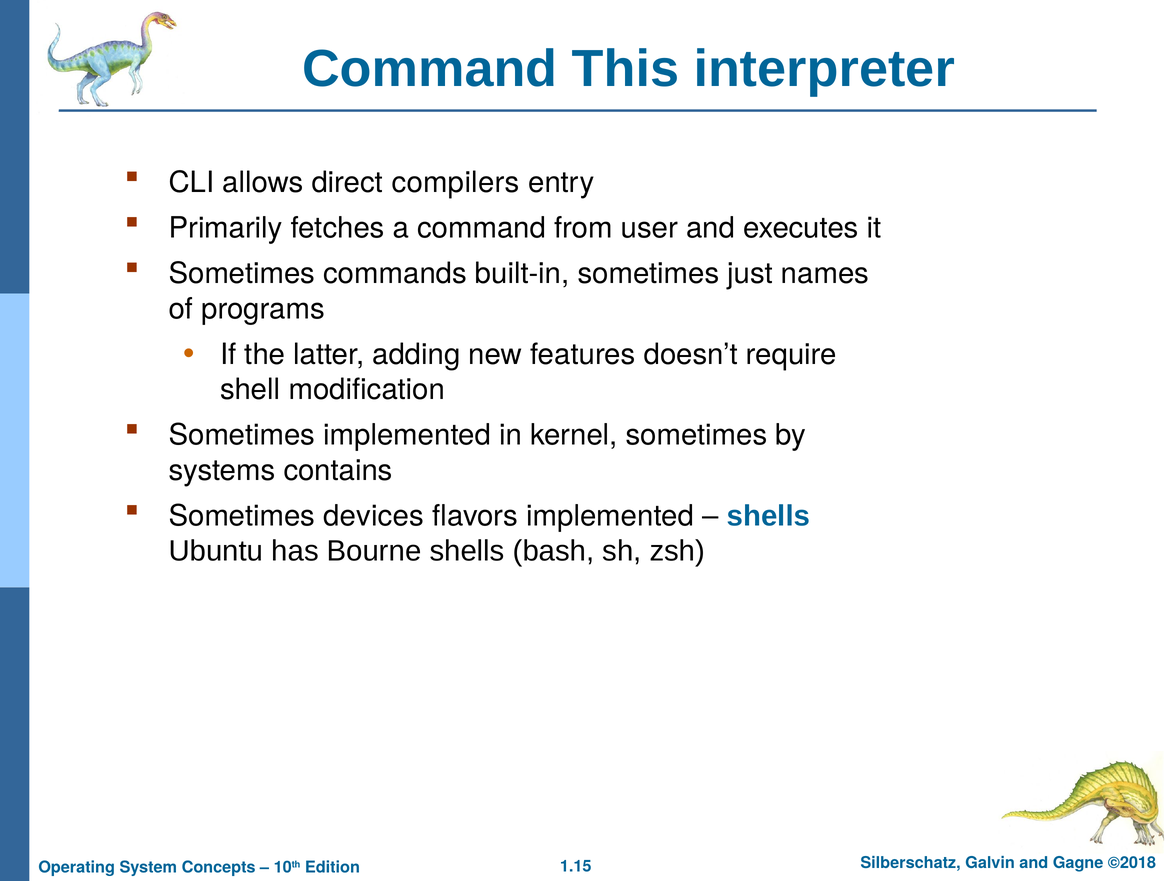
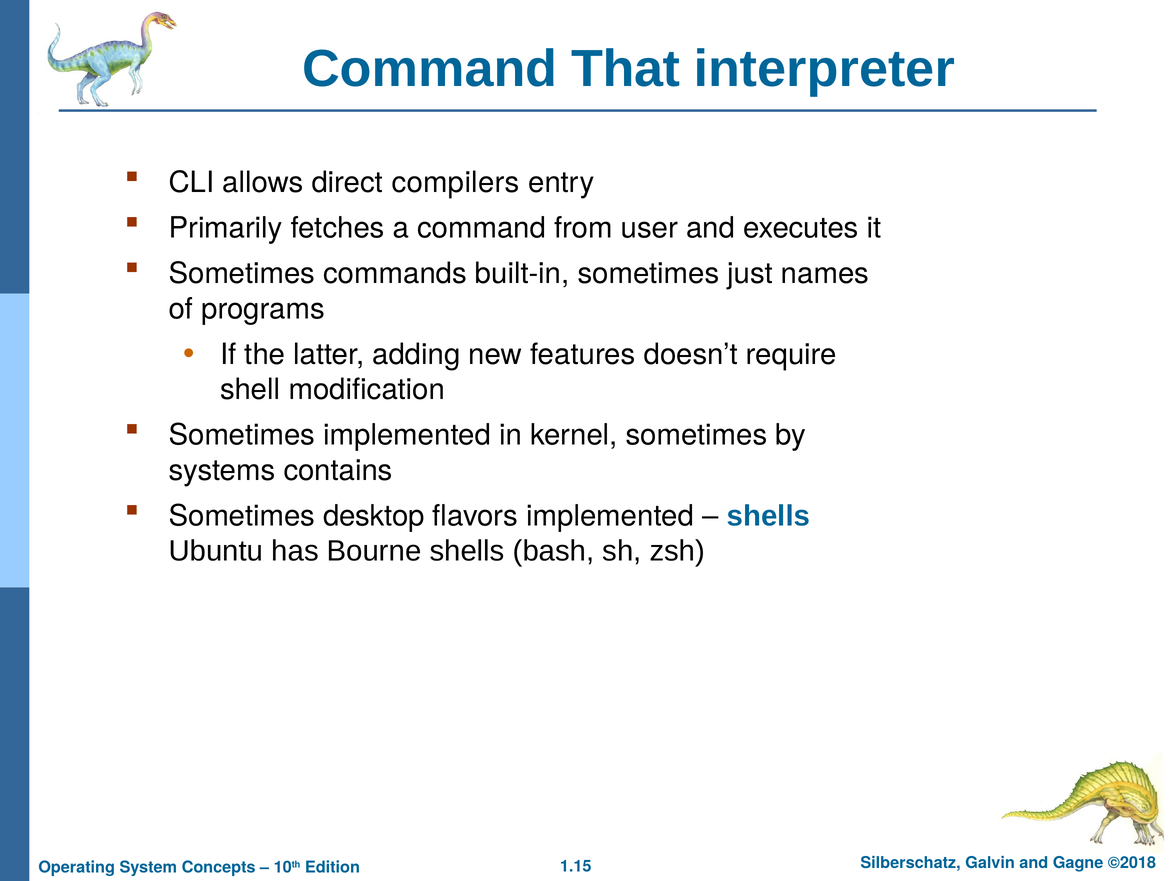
This: This -> That
devices: devices -> desktop
